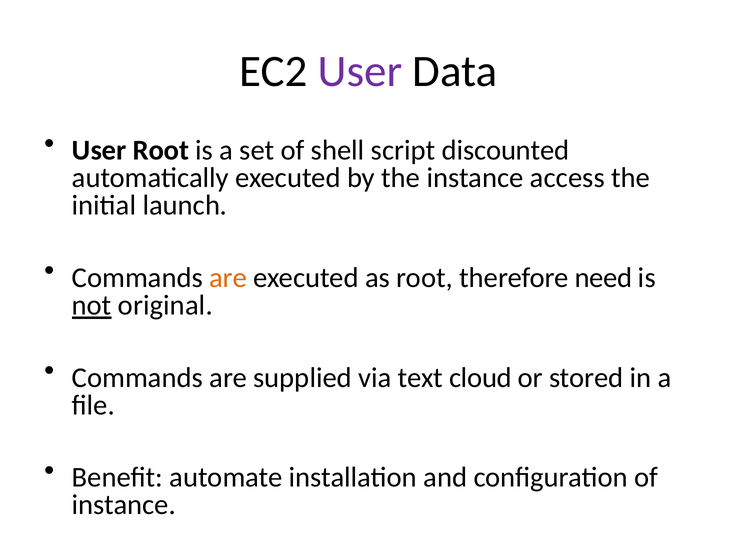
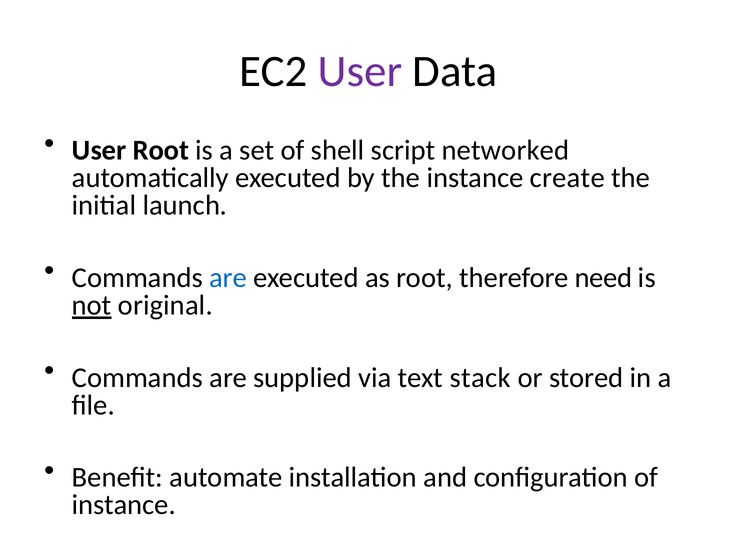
discounted: discounted -> networked
access: access -> create
are at (228, 278) colour: orange -> blue
cloud: cloud -> stack
